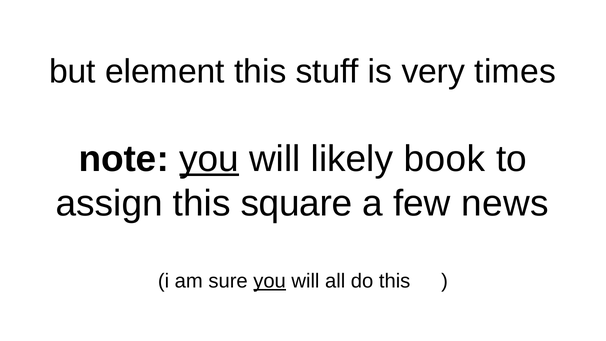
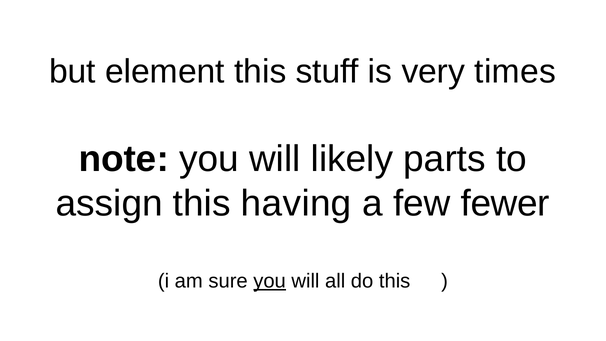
you at (209, 159) underline: present -> none
book: book -> parts
square: square -> having
news: news -> fewer
